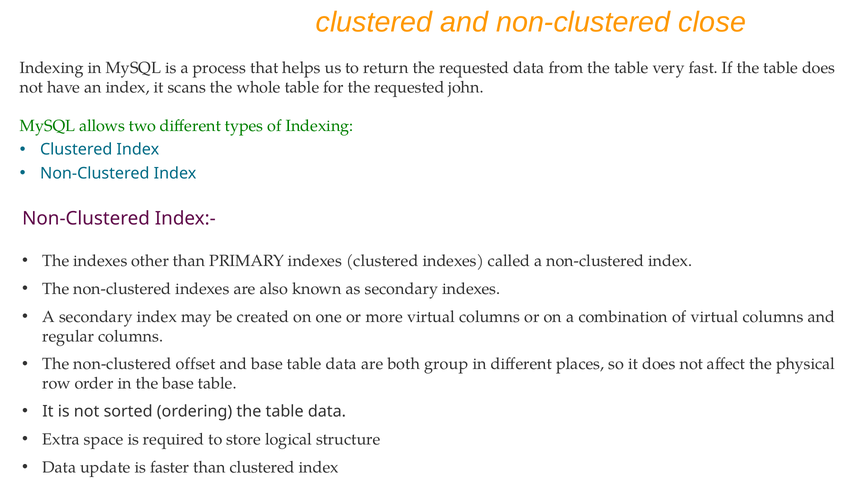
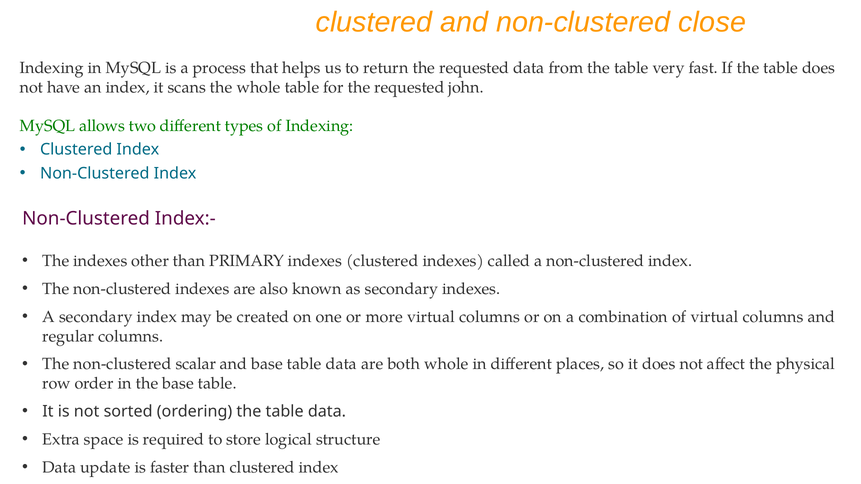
offset: offset -> scalar
both group: group -> whole
